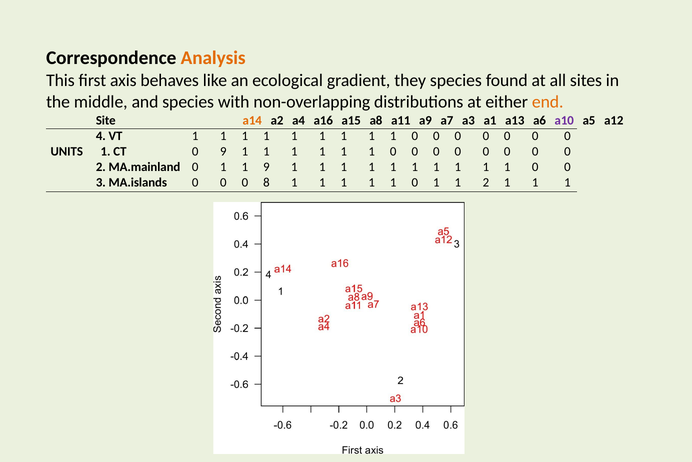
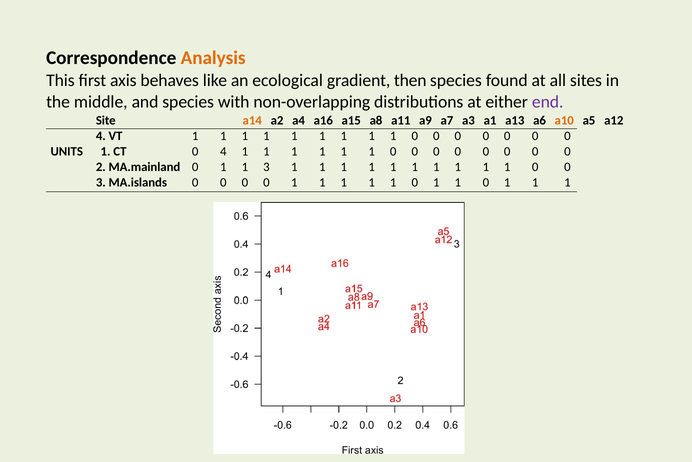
they: they -> then
end colour: orange -> purple
a10 colour: purple -> orange
0 9: 9 -> 4
1 9: 9 -> 3
8 at (266, 182): 8 -> 0
0 1 1 2: 2 -> 0
